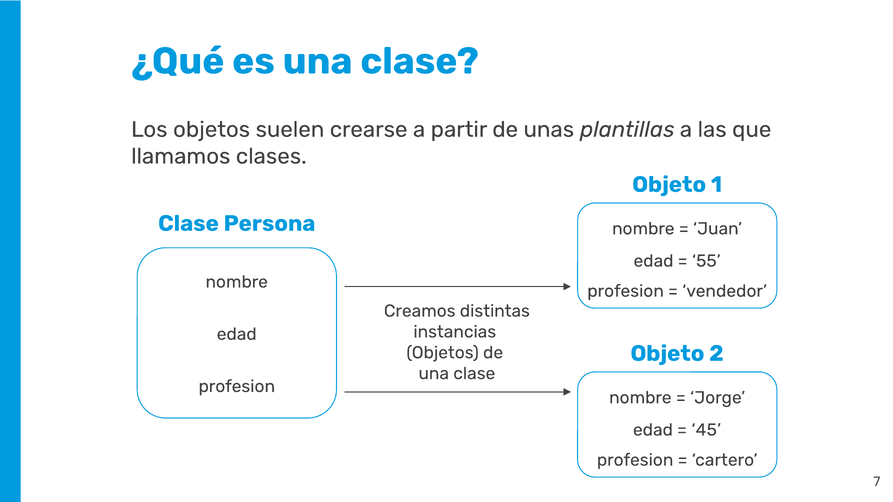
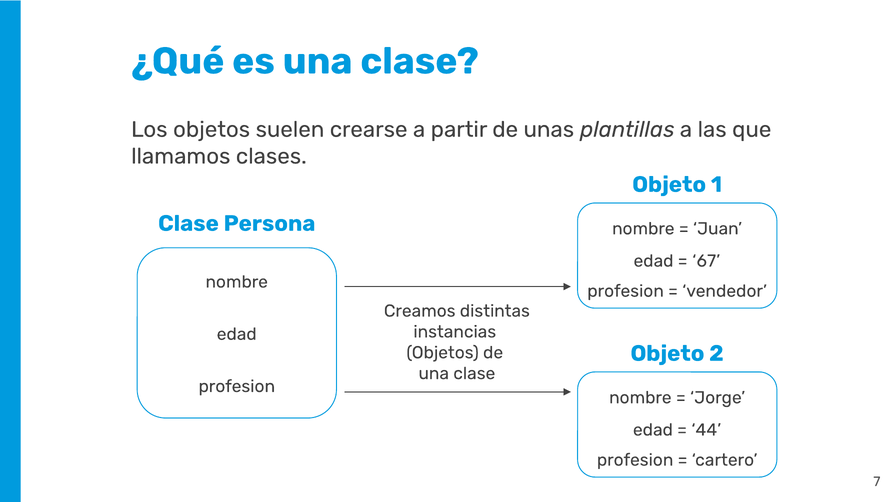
55: 55 -> 67
45: 45 -> 44
